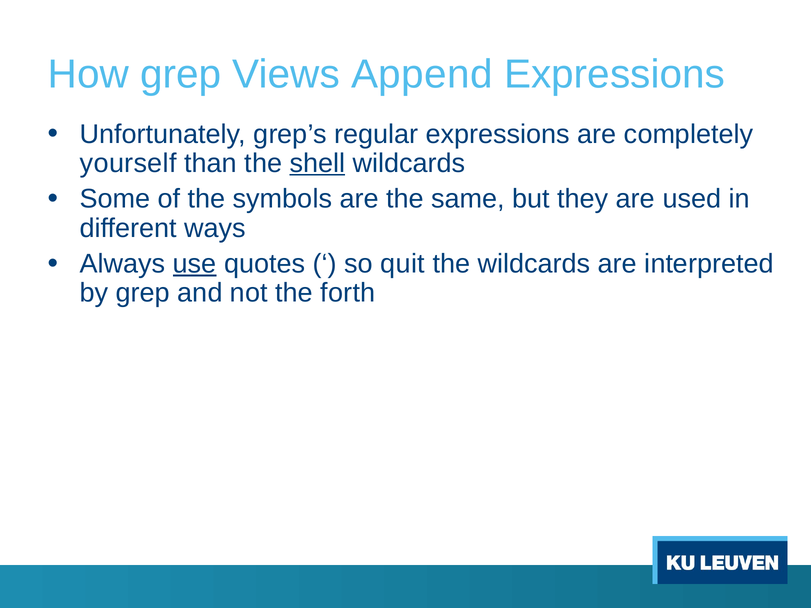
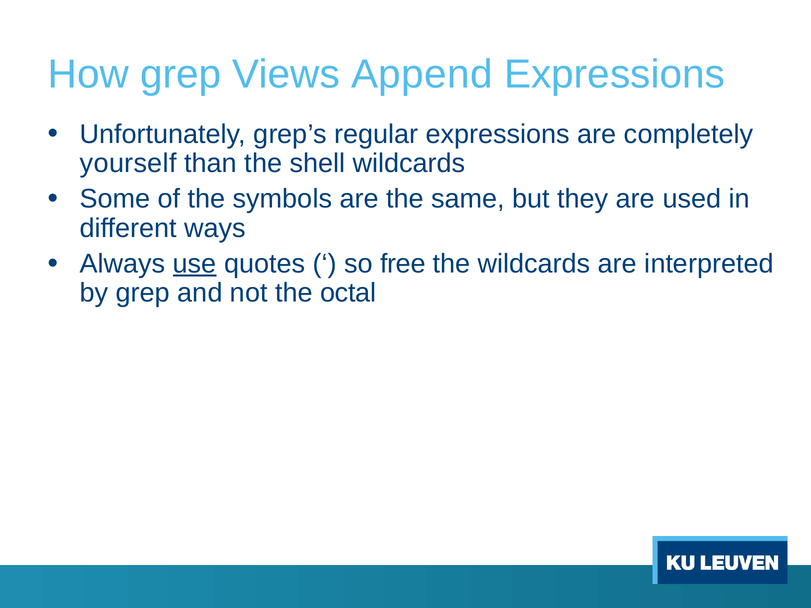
shell underline: present -> none
quit: quit -> free
forth: forth -> octal
